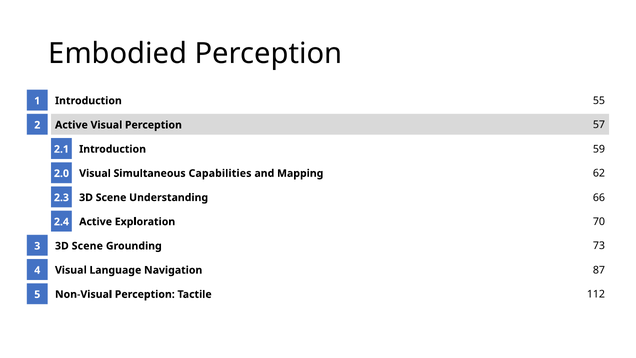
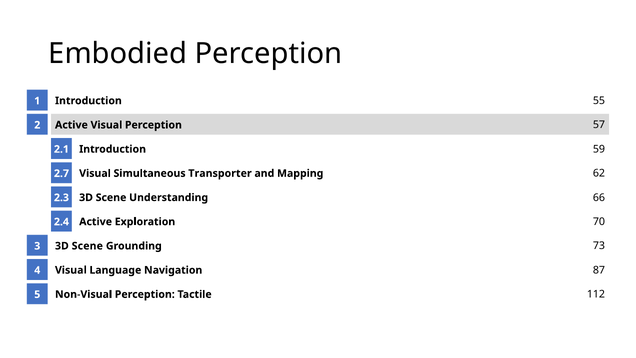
Capabilities: Capabilities -> Transporter
2.0: 2.0 -> 2.7
